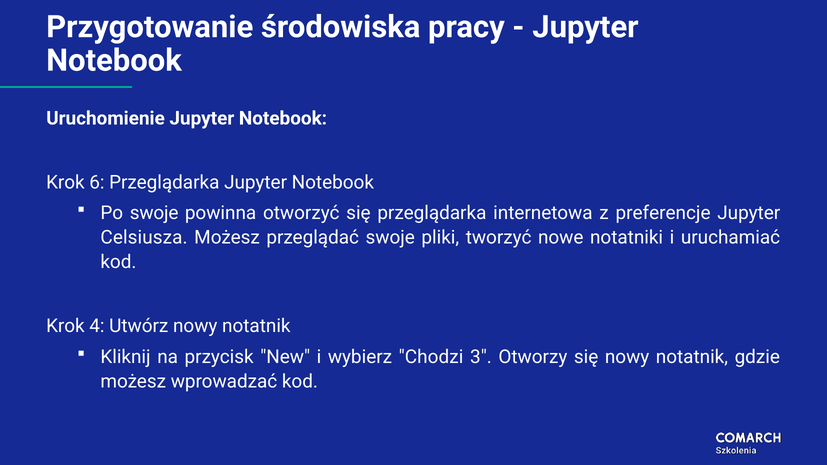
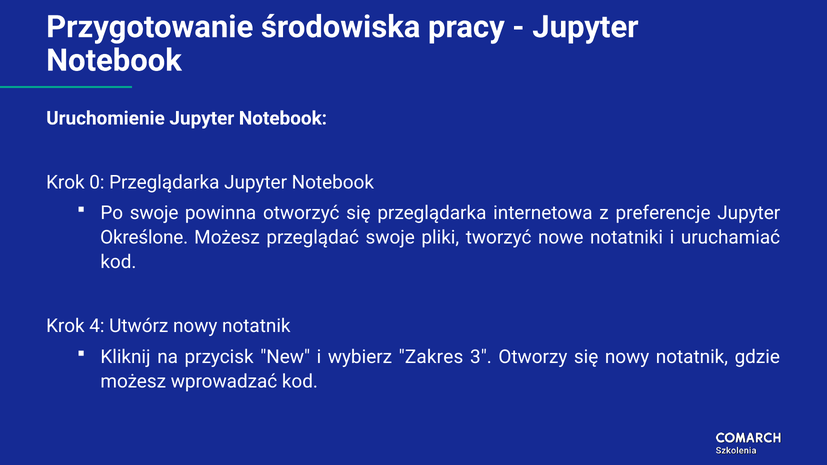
6: 6 -> 0
Celsiusza: Celsiusza -> Określone
Chodzi: Chodzi -> Zakres
